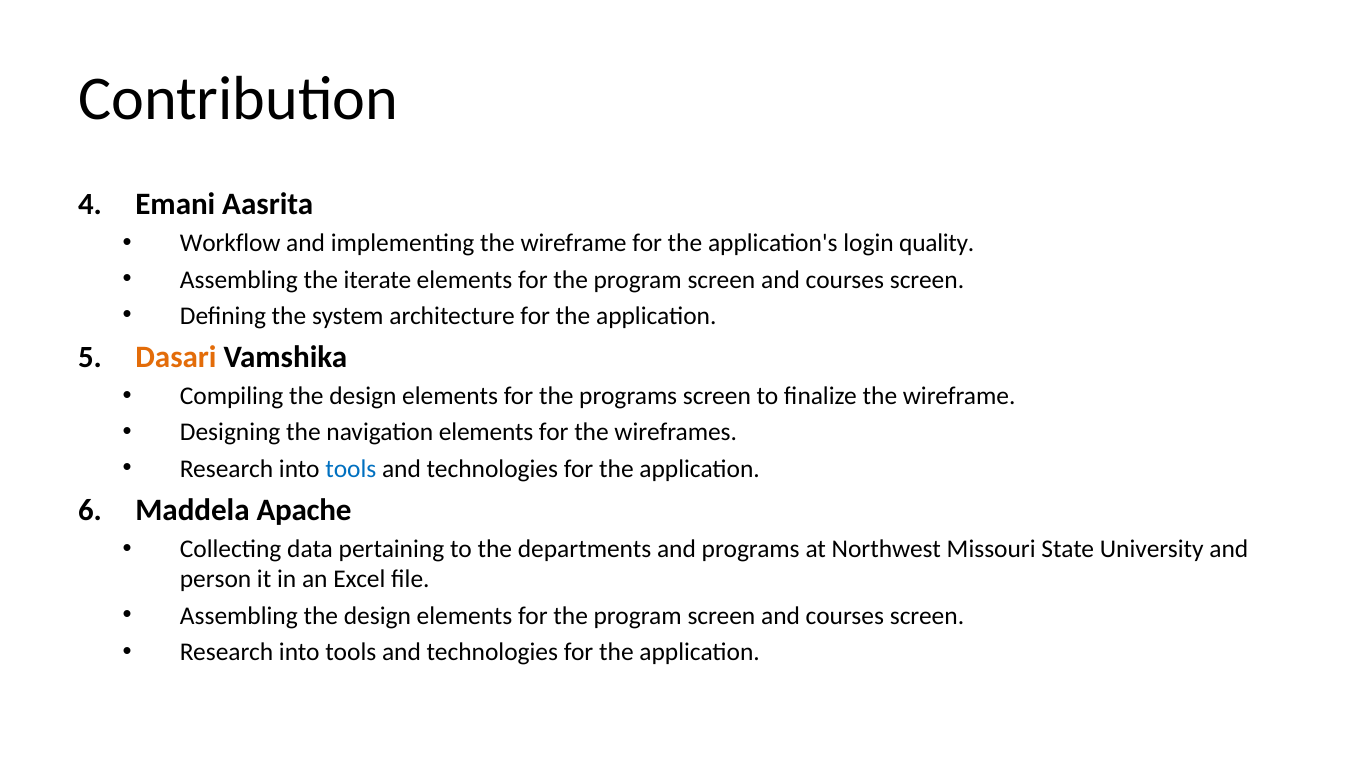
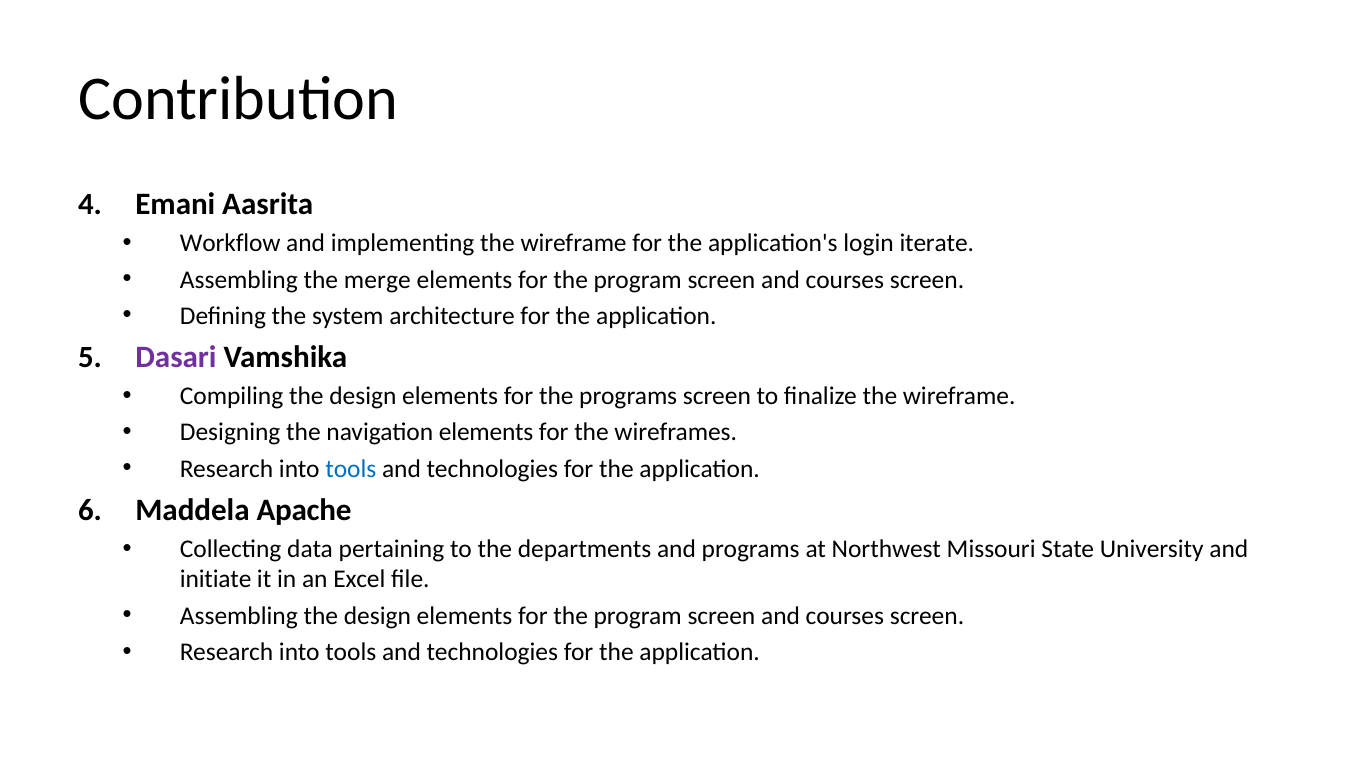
quality: quality -> iterate
iterate: iterate -> merge
Dasari colour: orange -> purple
person: person -> initiate
